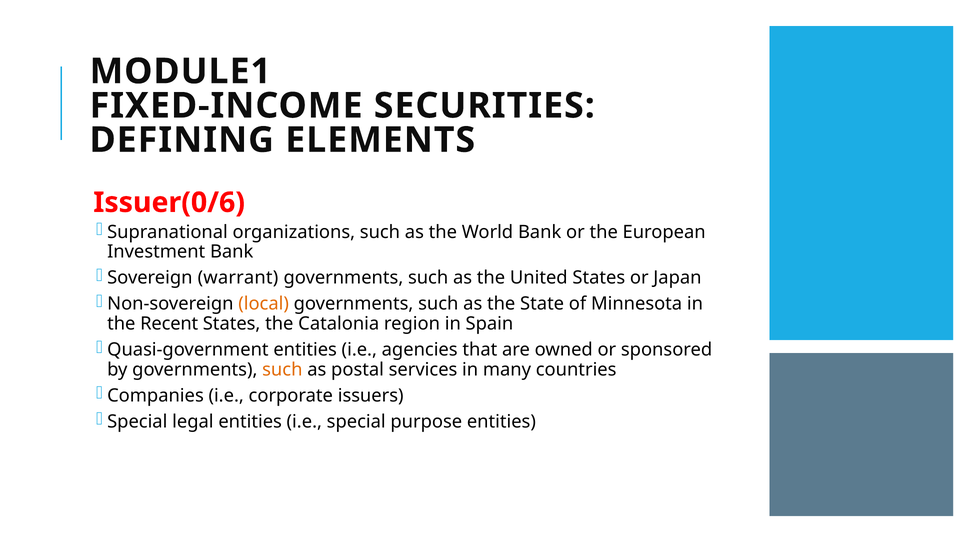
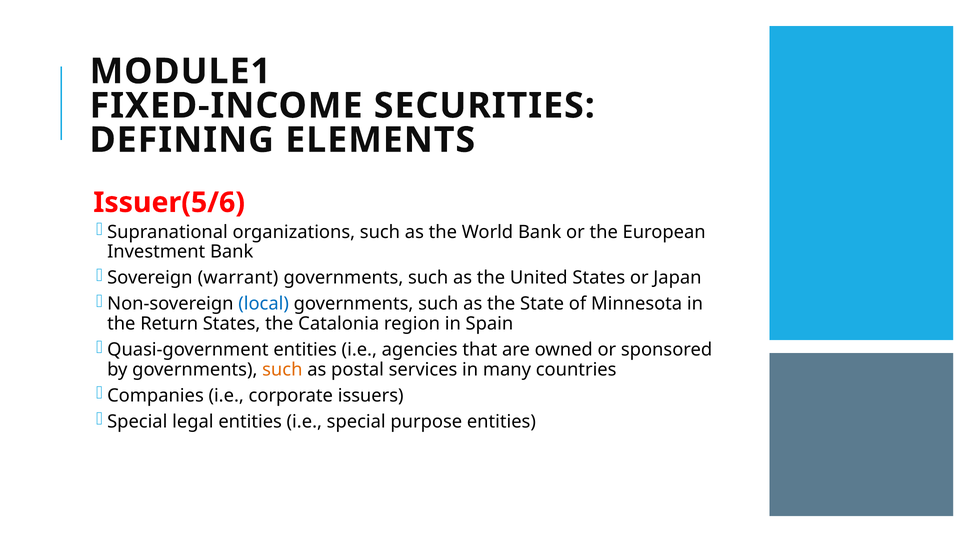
Issuer(0/6: Issuer(0/6 -> Issuer(5/6
local colour: orange -> blue
Recent: Recent -> Return
